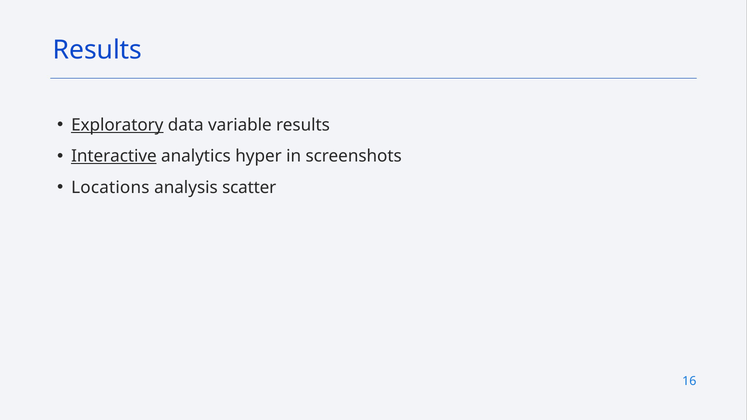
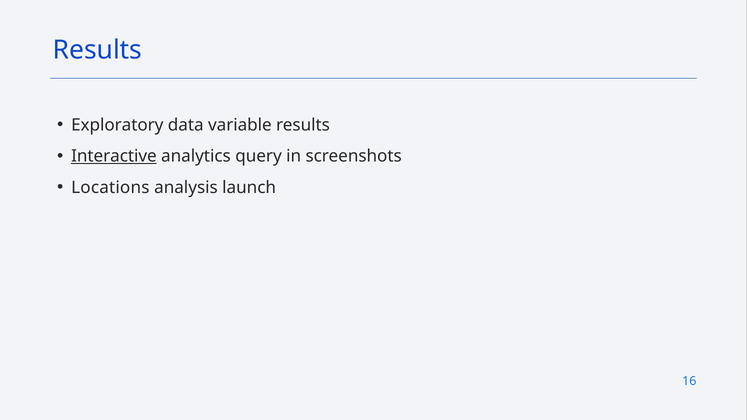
Exploratory underline: present -> none
hyper: hyper -> query
scatter: scatter -> launch
